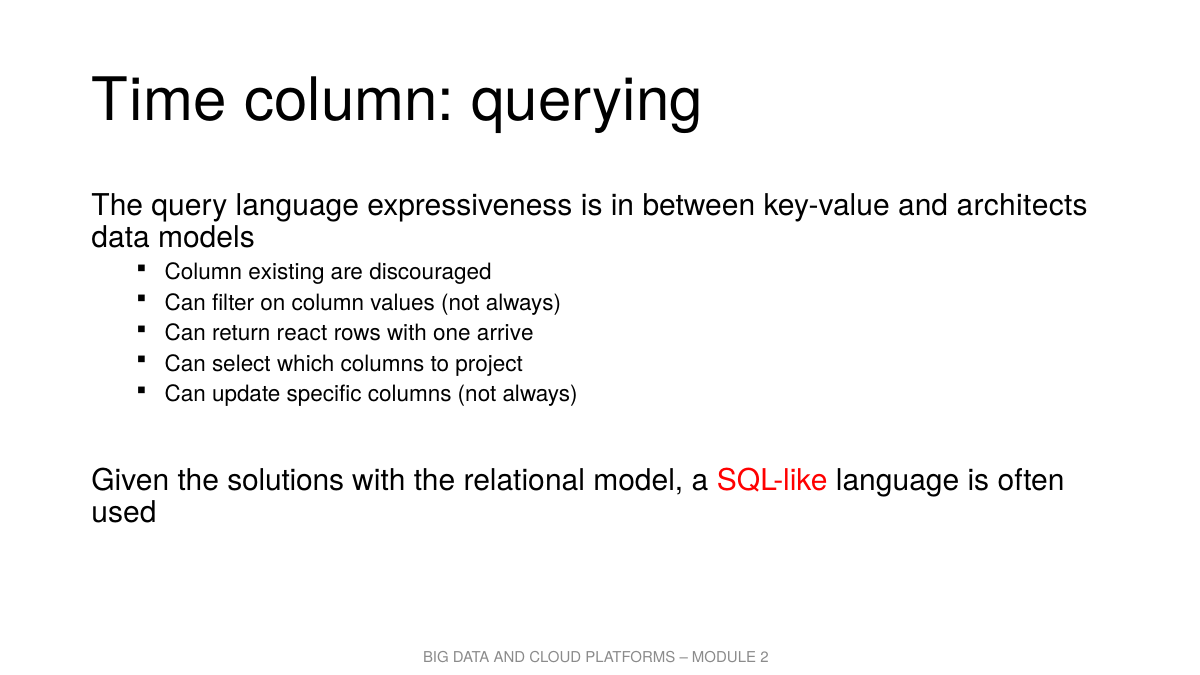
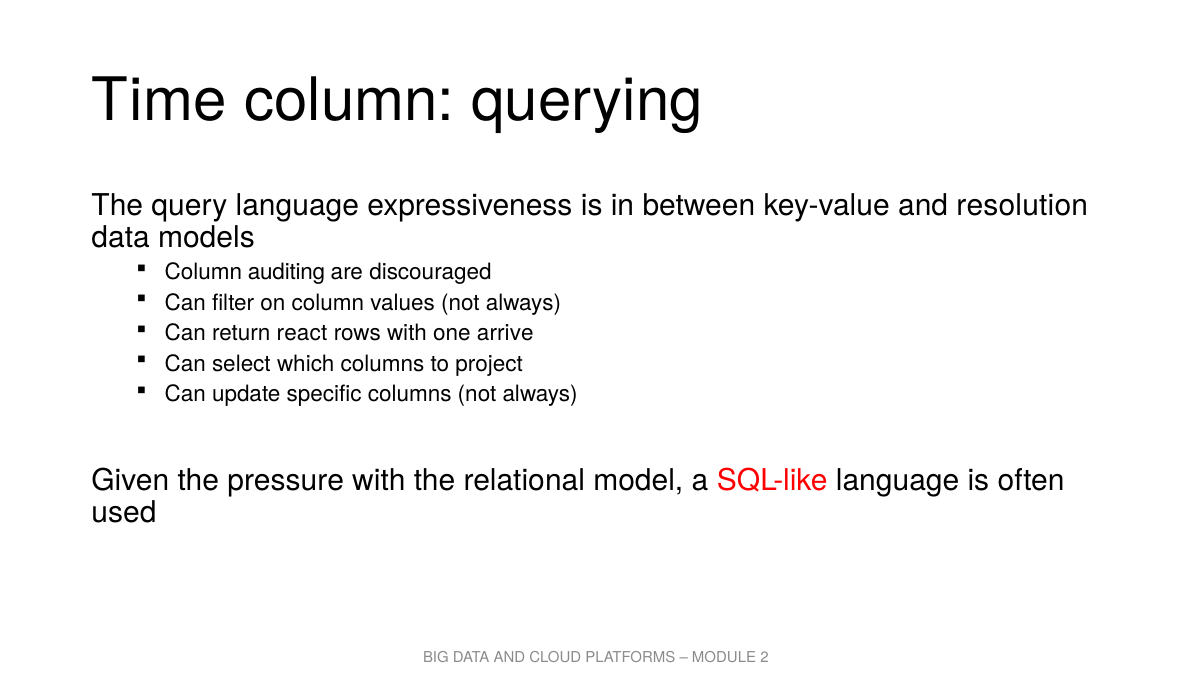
architects: architects -> resolution
existing: existing -> auditing
solutions: solutions -> pressure
